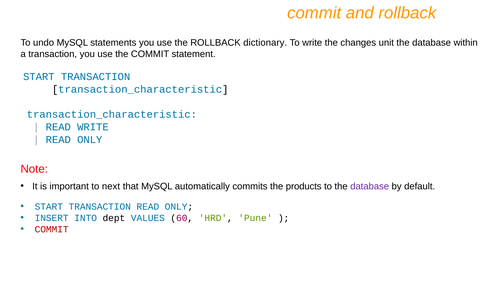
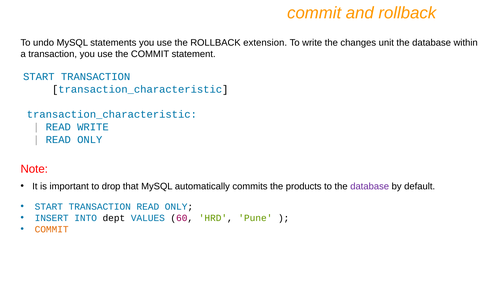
dictionary: dictionary -> extension
next: next -> drop
COMMIT at (52, 229) colour: red -> orange
